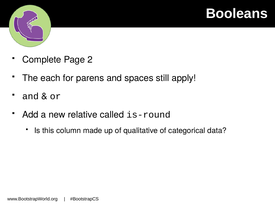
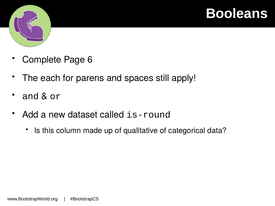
2: 2 -> 6
relative: relative -> dataset
